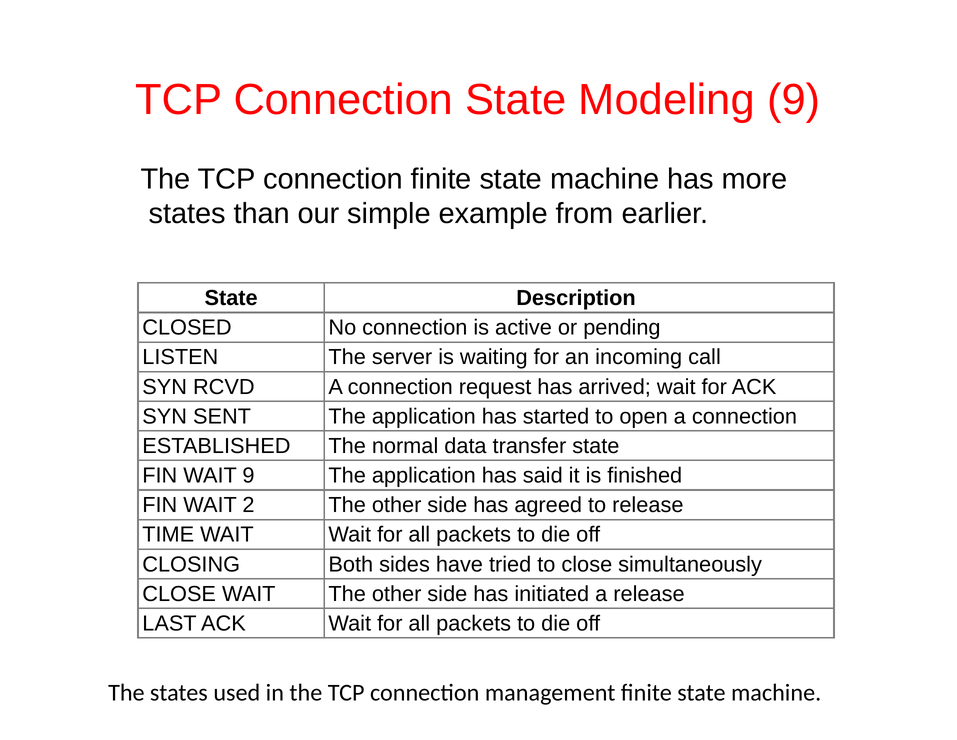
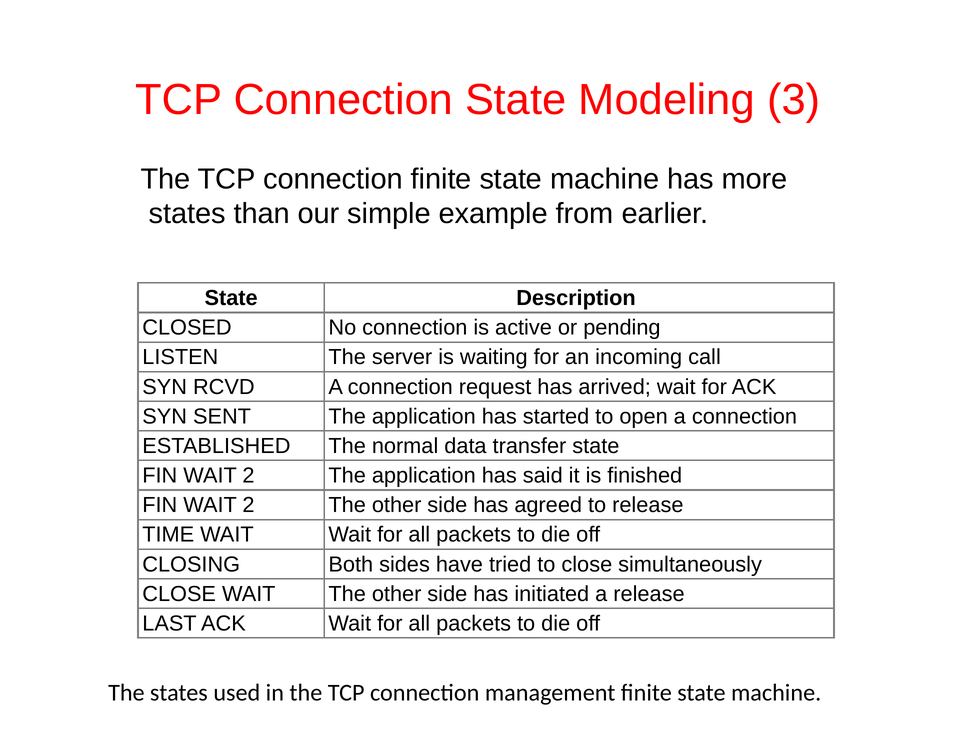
Modeling 9: 9 -> 3
9 at (248, 475): 9 -> 2
